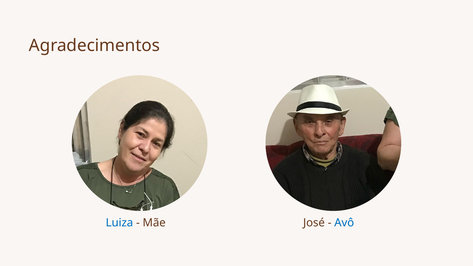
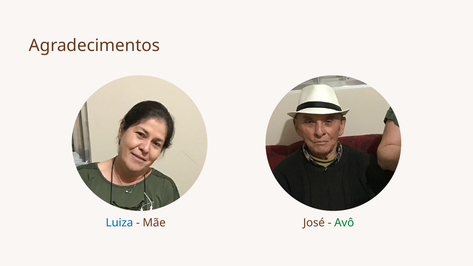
Avô colour: blue -> green
